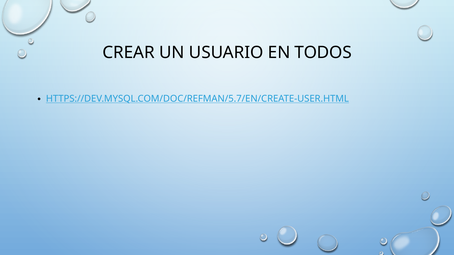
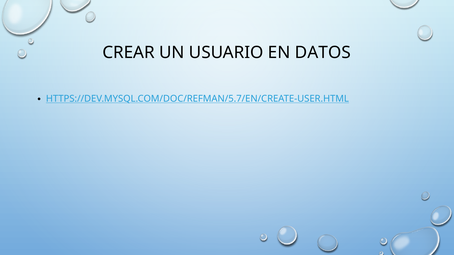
TODOS: TODOS -> DATOS
